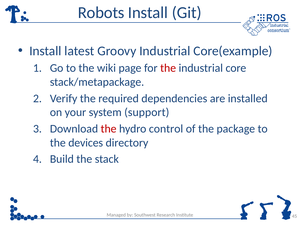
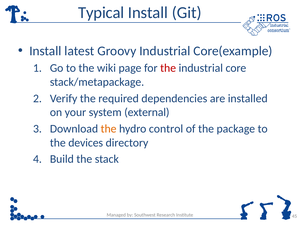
Robots: Robots -> Typical
support: support -> external
the at (109, 129) colour: red -> orange
